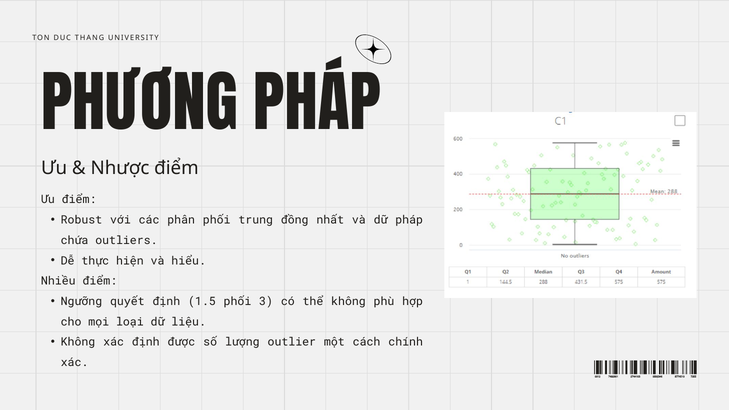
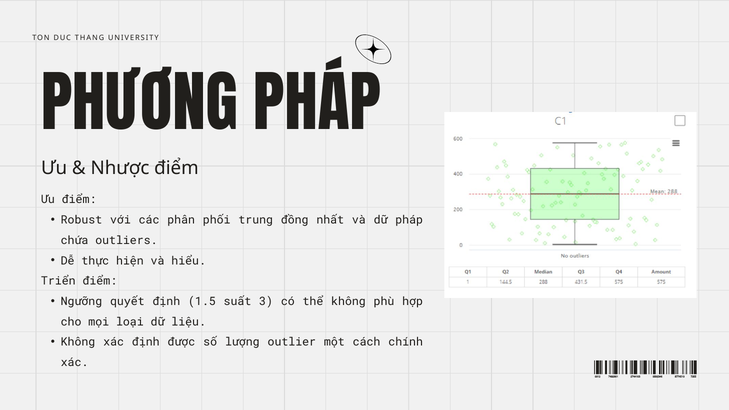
Nhiều: Nhiều -> Triển
1.5 phối: phối -> suất
